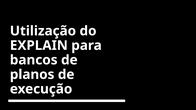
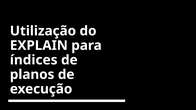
bancos: bancos -> índices
